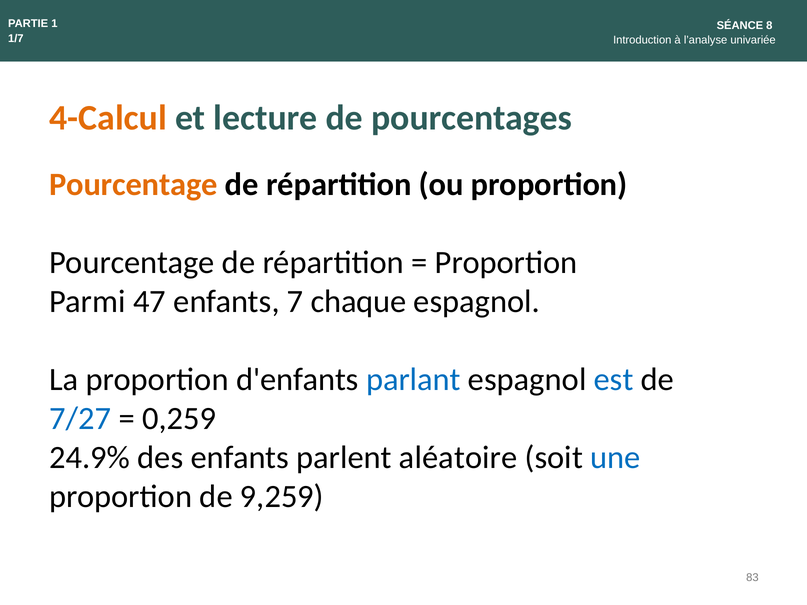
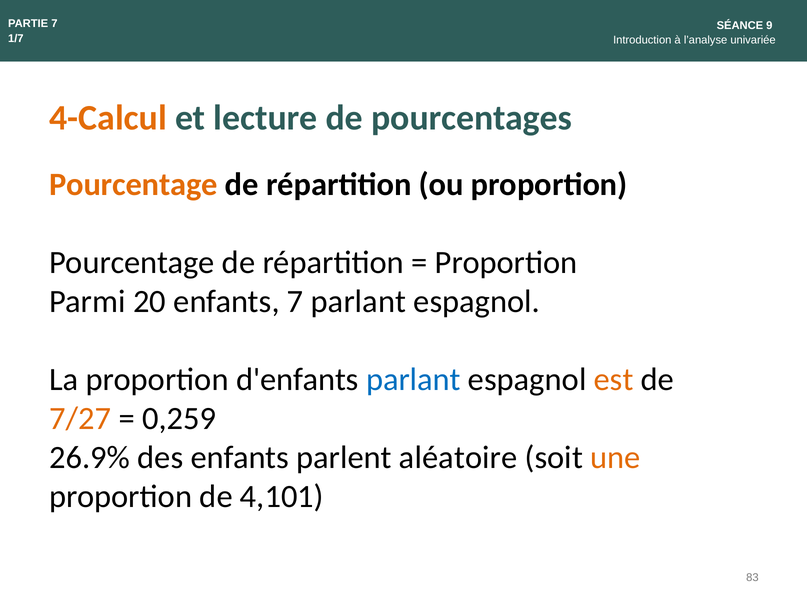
PARTIE 1: 1 -> 7
8: 8 -> 9
47: 47 -> 20
7 chaque: chaque -> parlant
est colour: blue -> orange
7/27 colour: blue -> orange
24.9%: 24.9% -> 26.9%
une colour: blue -> orange
9,259: 9,259 -> 4,101
